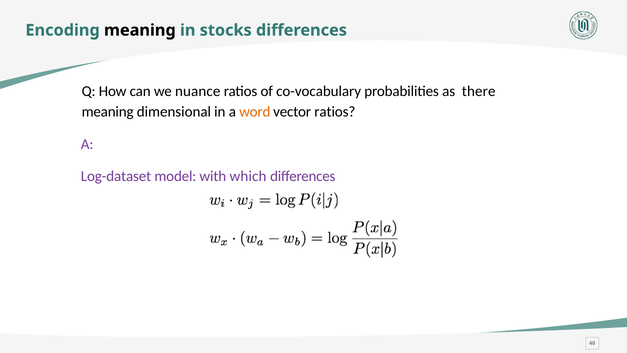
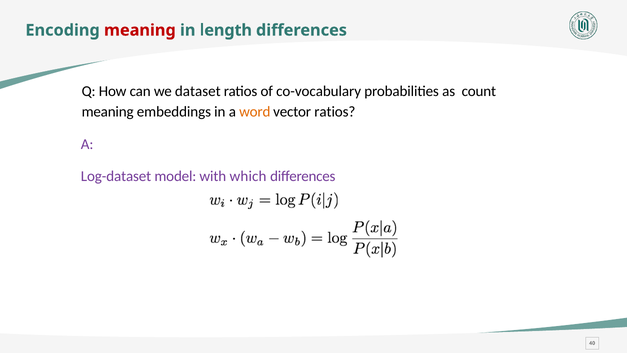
meaning at (140, 30) colour: black -> red
stocks: stocks -> length
nuance: nuance -> dataset
there: there -> count
dimensional: dimensional -> embeddings
